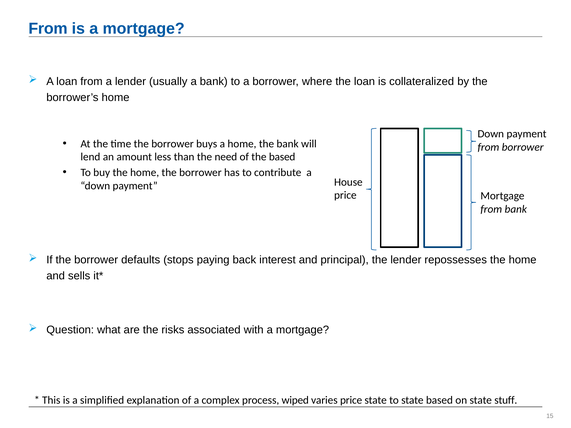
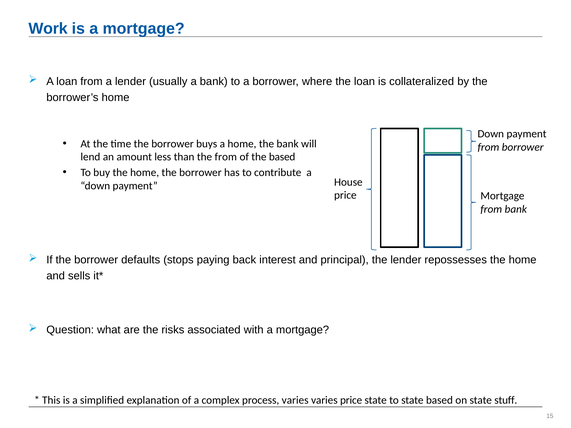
From at (48, 29): From -> Work
the need: need -> from
process wiped: wiped -> varies
